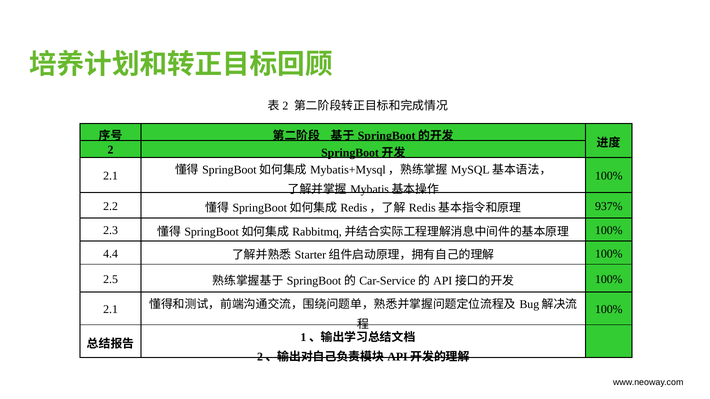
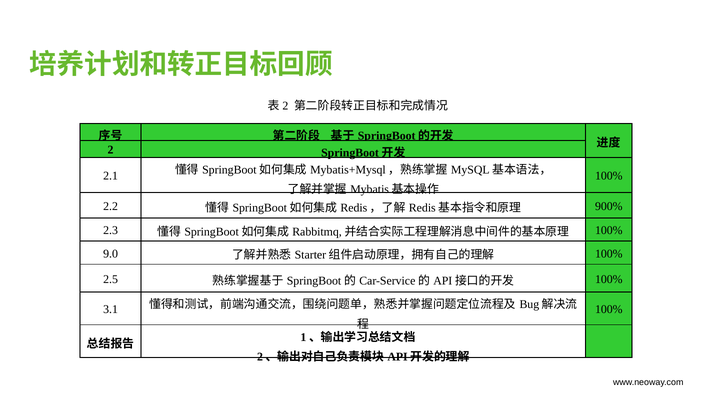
937%: 937% -> 900%
4.4: 4.4 -> 9.0
2.1 at (111, 310): 2.1 -> 3.1
